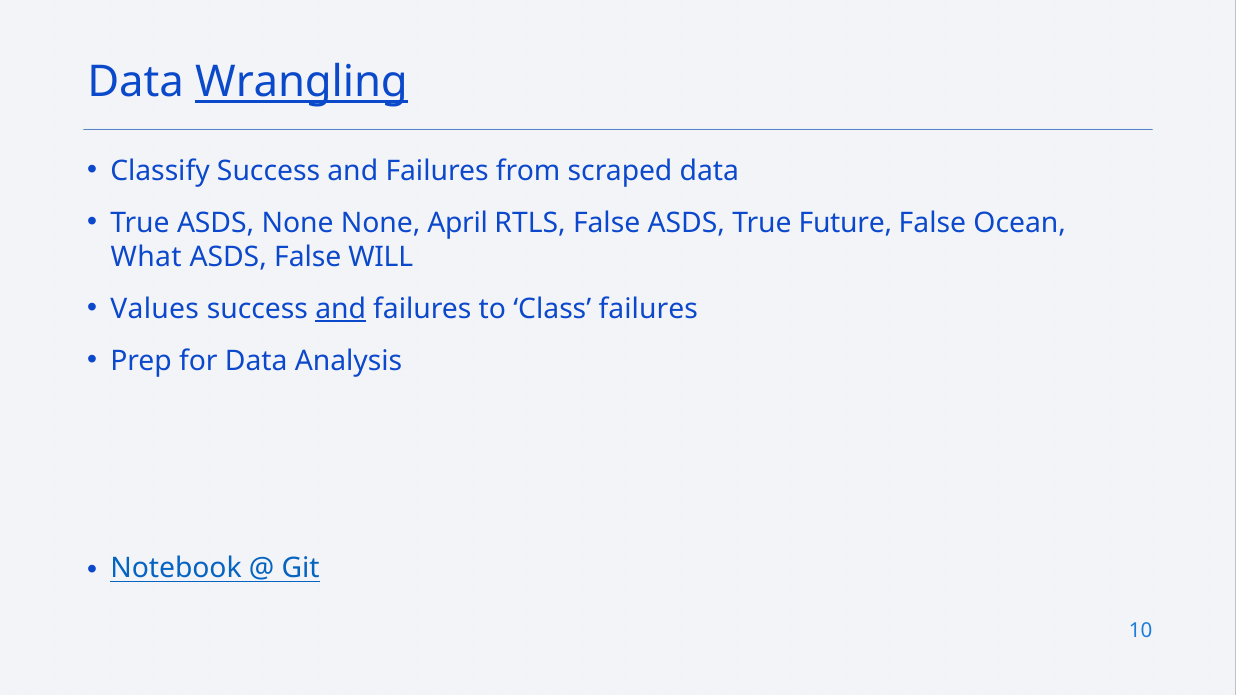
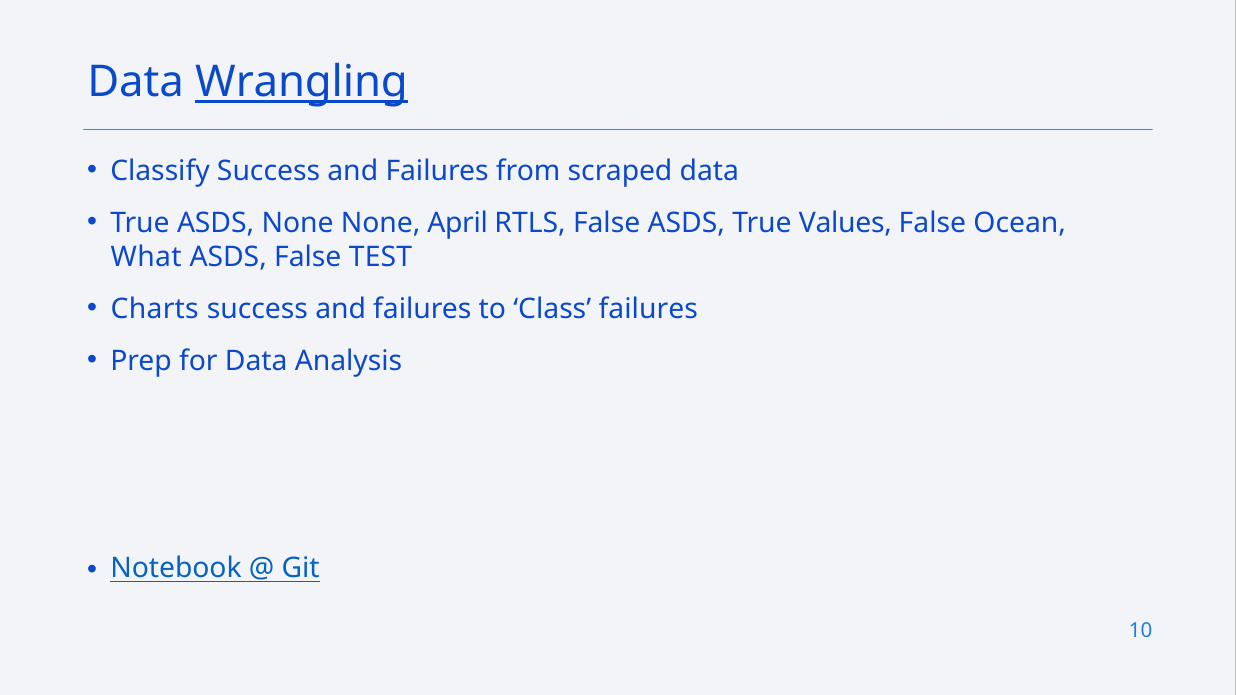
Future: Future -> Values
WILL: WILL -> TEST
Values: Values -> Charts
and at (341, 309) underline: present -> none
